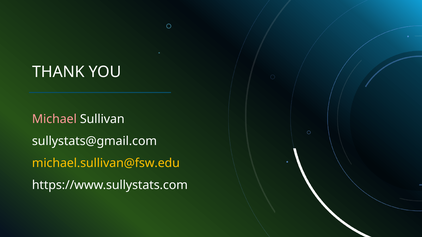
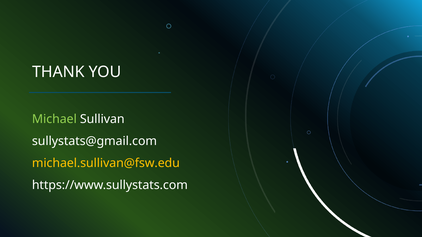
Michael colour: pink -> light green
